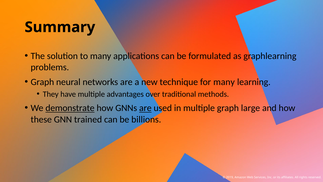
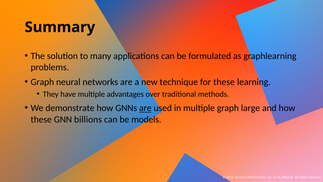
for many: many -> these
demonstrate underline: present -> none
trained: trained -> billions
billions: billions -> models
